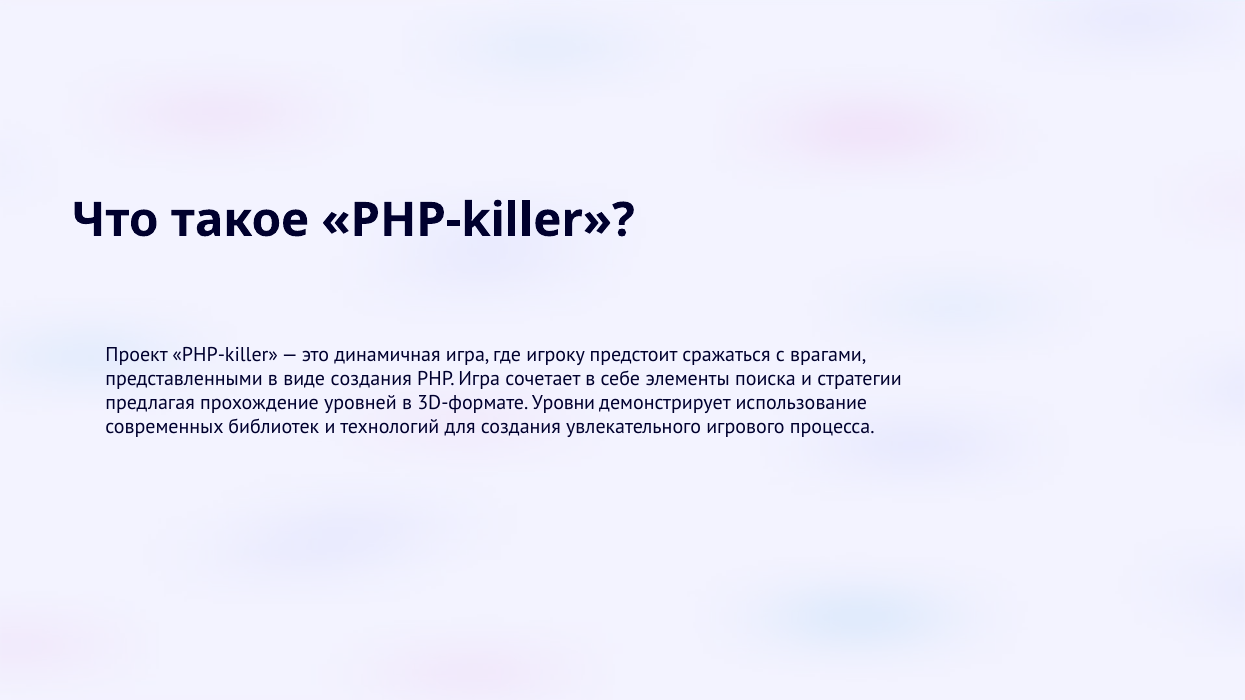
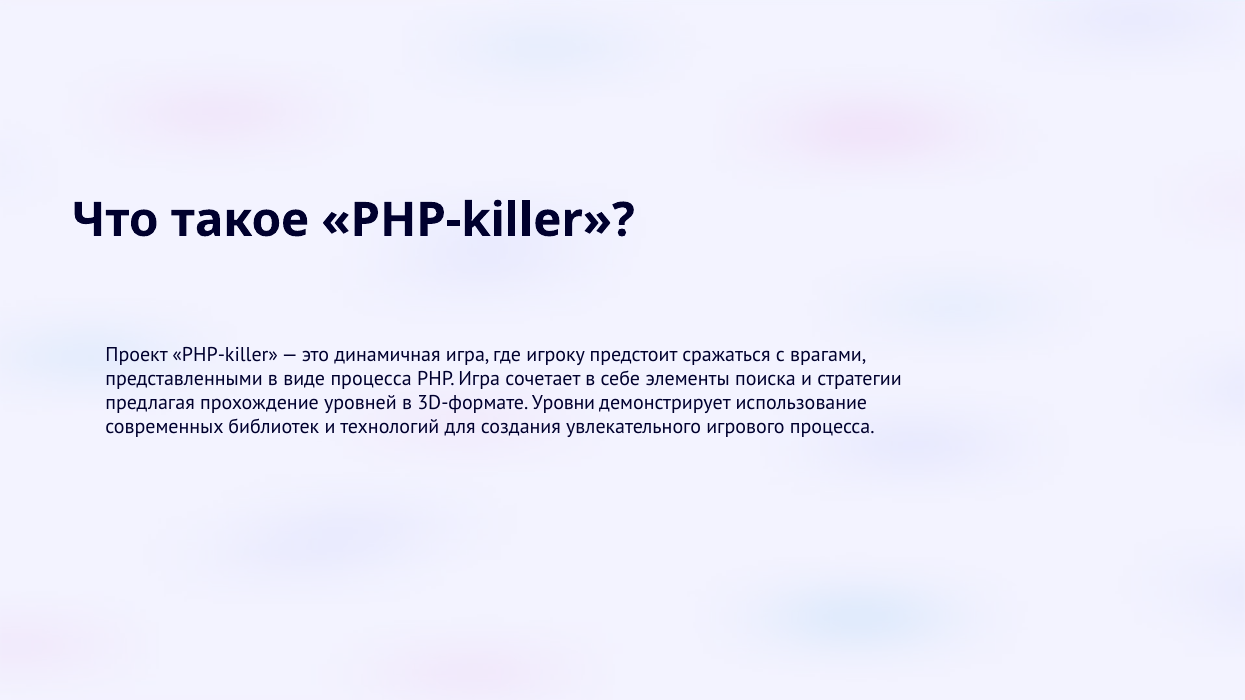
виде создания: создания -> процесса
